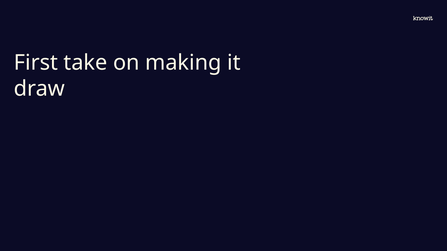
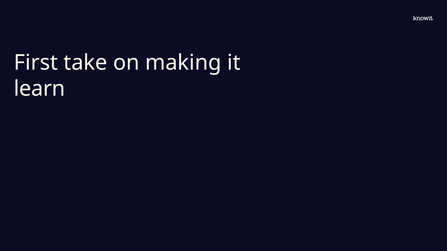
draw: draw -> learn
